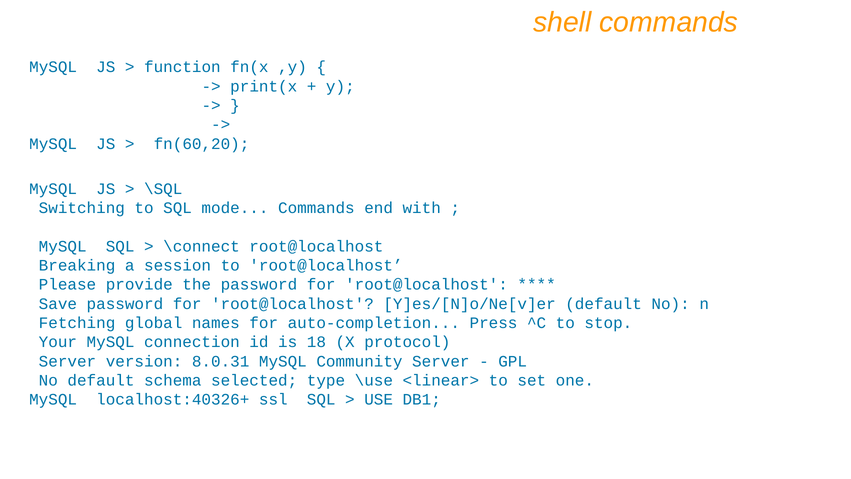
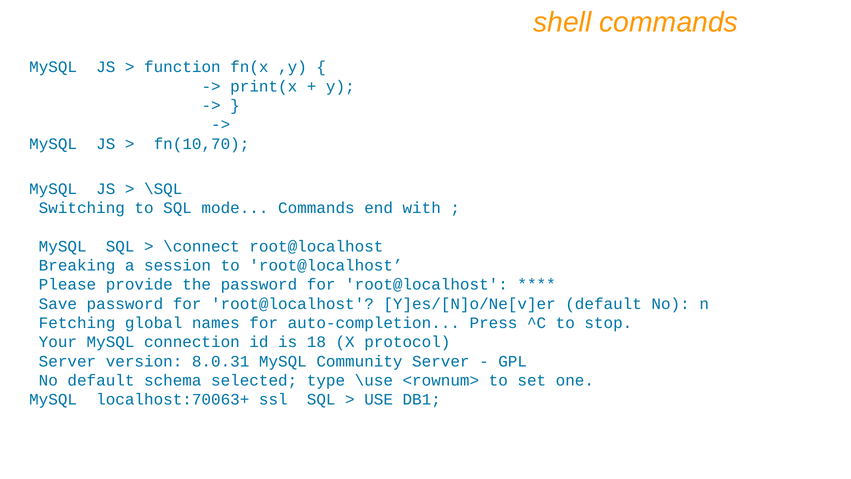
fn(60,20: fn(60,20 -> fn(10,70
<linear>: <linear> -> <rownum>
localhost:40326+: localhost:40326+ -> localhost:70063+
